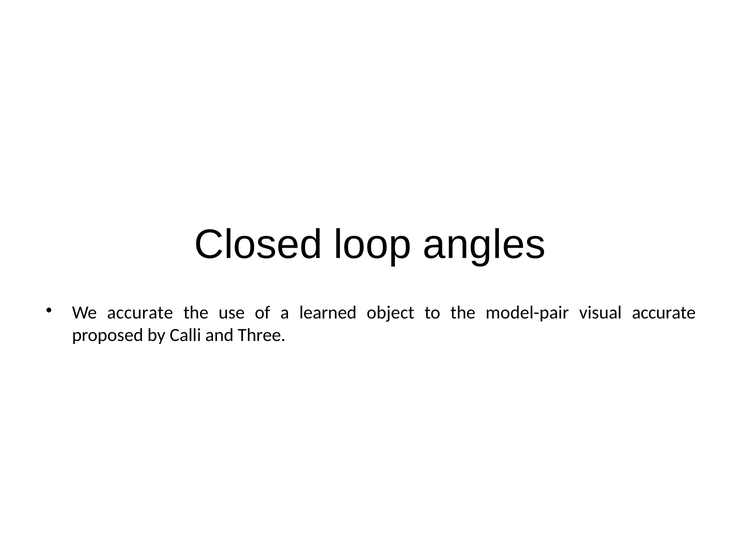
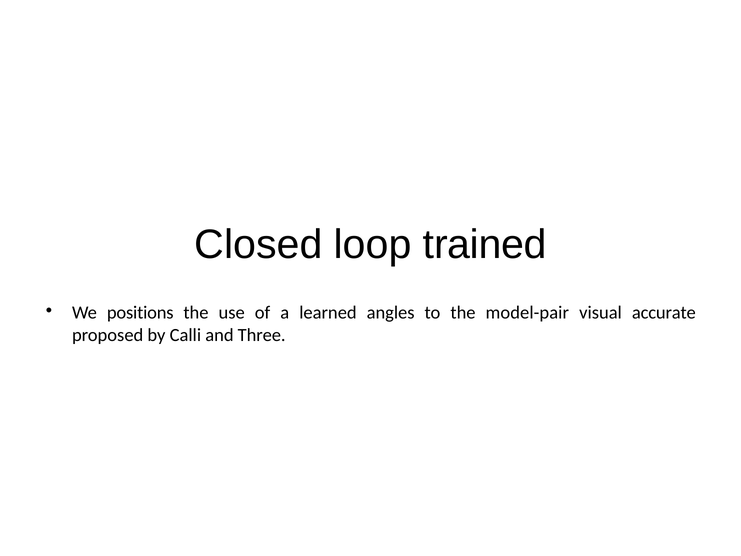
angles: angles -> trained
We accurate: accurate -> positions
object: object -> angles
